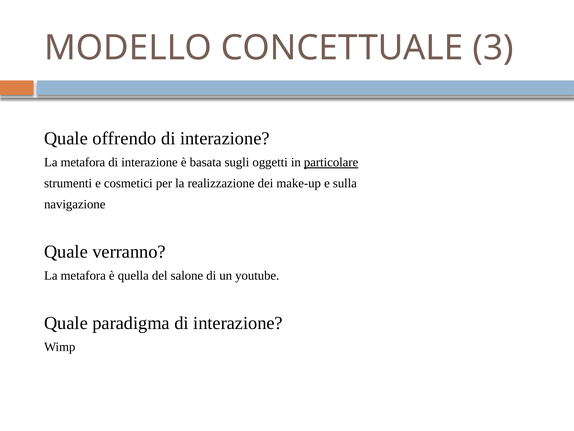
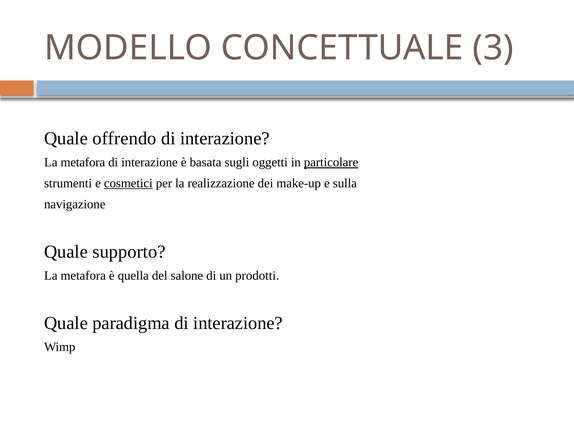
cosmetici underline: none -> present
verranno: verranno -> supporto
youtube: youtube -> prodotti
